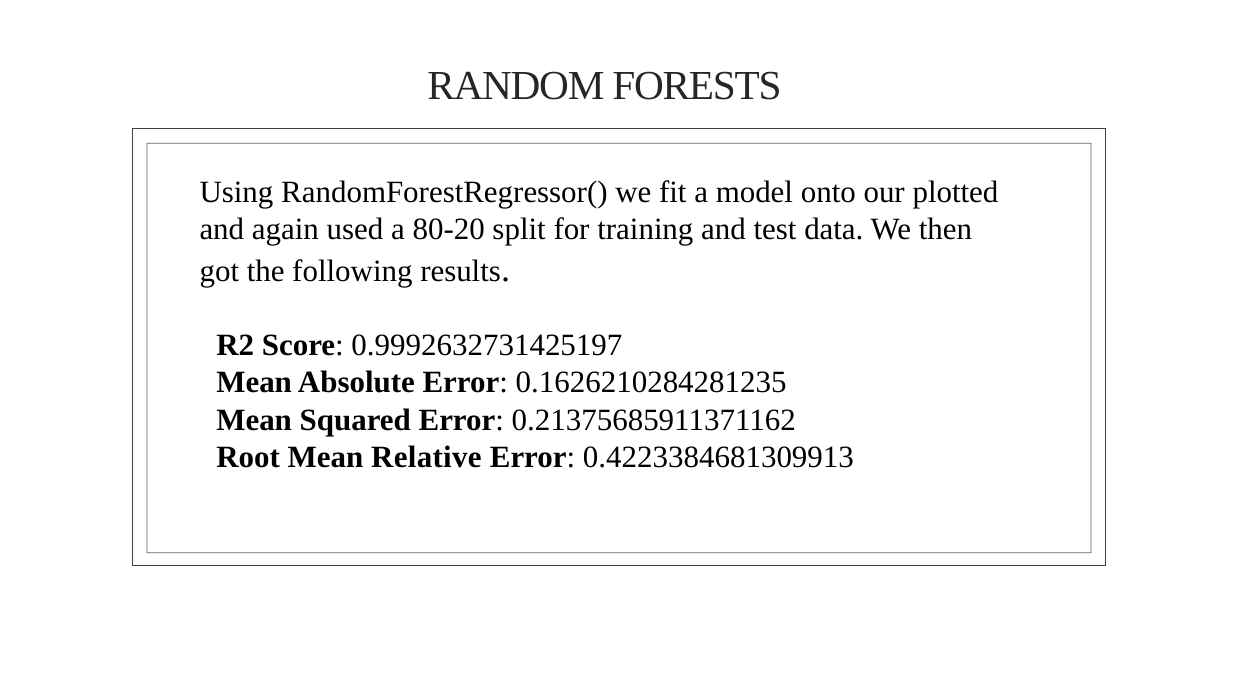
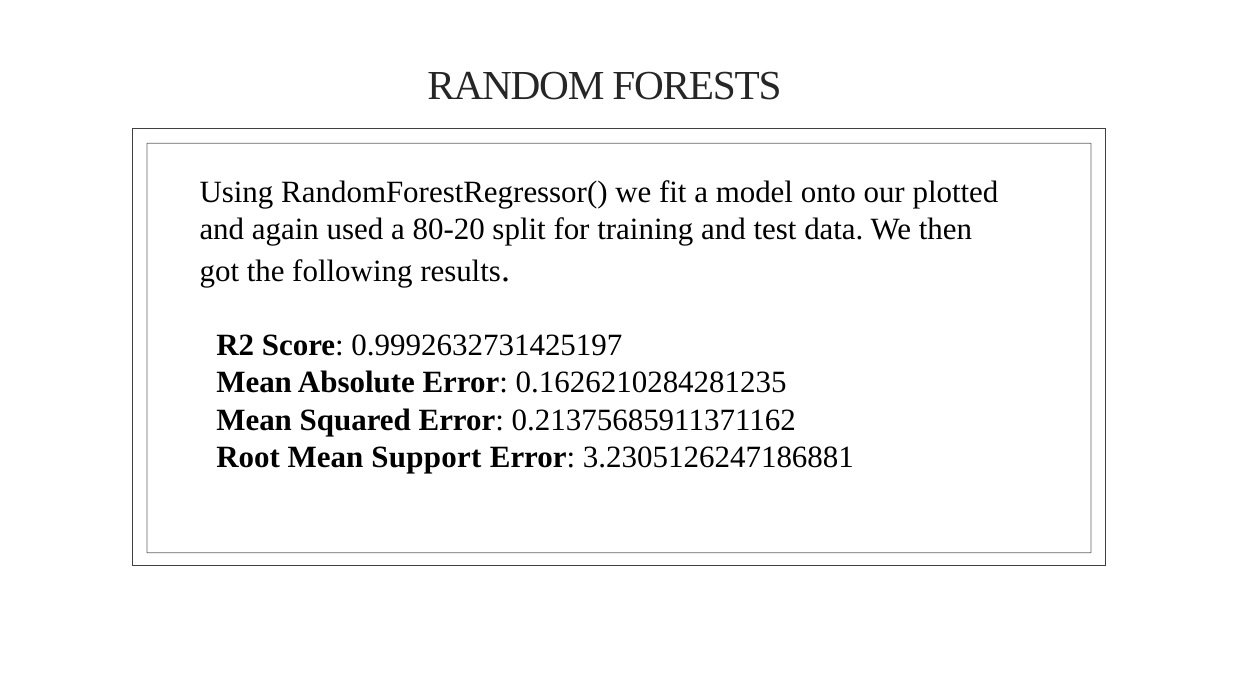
Relative: Relative -> Support
0.4223384681309913: 0.4223384681309913 -> 3.2305126247186881
